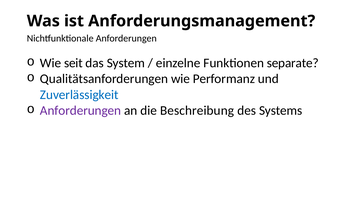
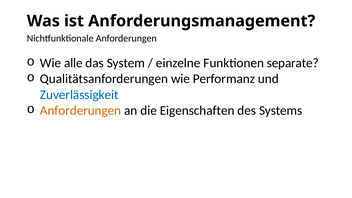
seit: seit -> alle
Anforderungen at (81, 111) colour: purple -> orange
Beschreibung: Beschreibung -> Eigenschaften
